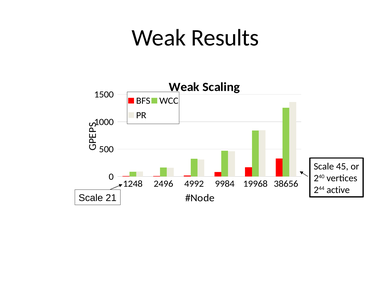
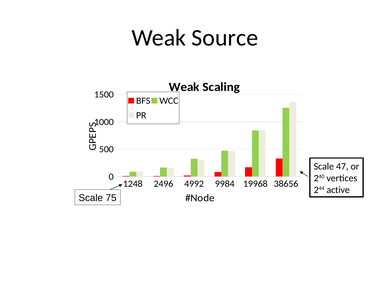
Results: Results -> Source
45: 45 -> 47
21: 21 -> 75
